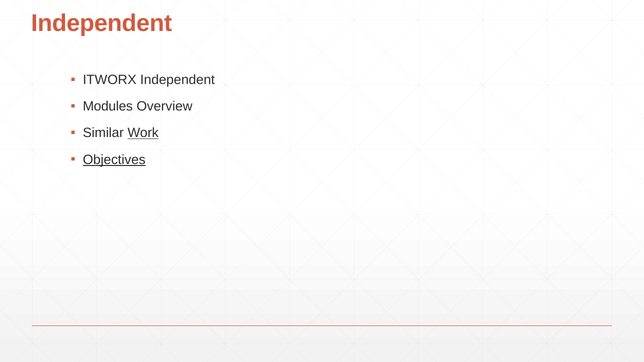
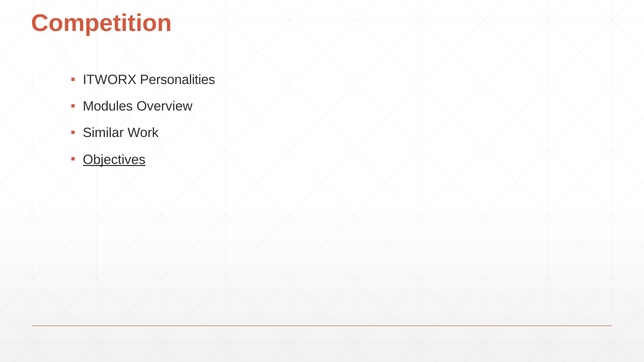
Independent at (102, 23): Independent -> Competition
ITWORX Independent: Independent -> Personalities
Work underline: present -> none
